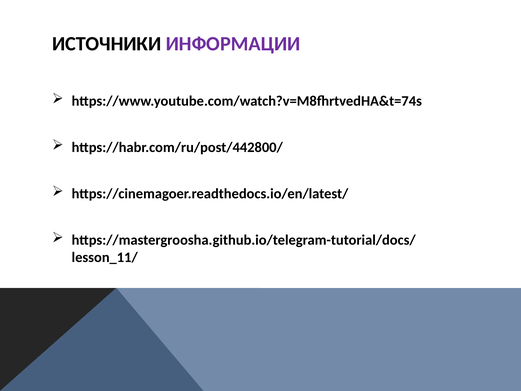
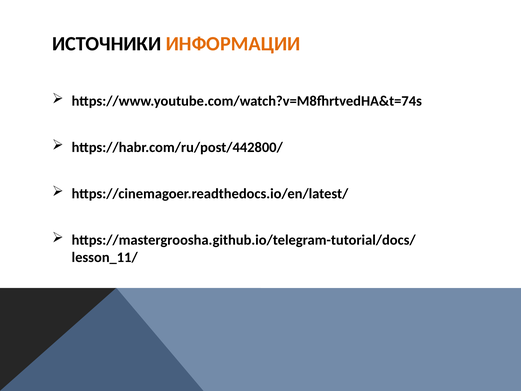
ИНФОРМАЦИИ colour: purple -> orange
